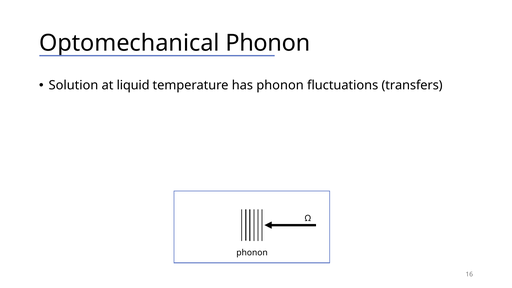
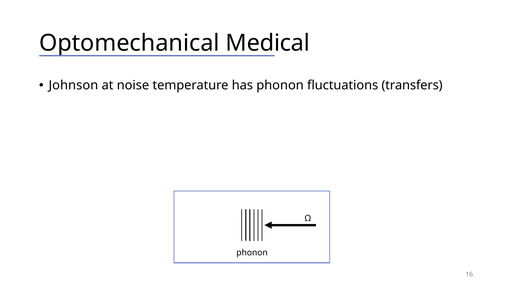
Phonon at (268, 43): Phonon -> Medical
Solution: Solution -> Johnson
liquid: liquid -> noise
